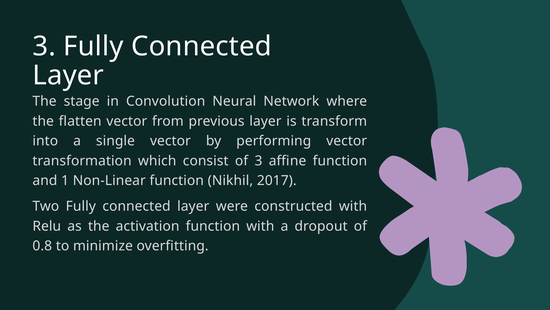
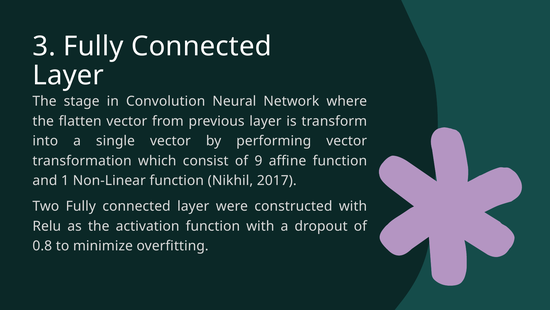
of 3: 3 -> 9
